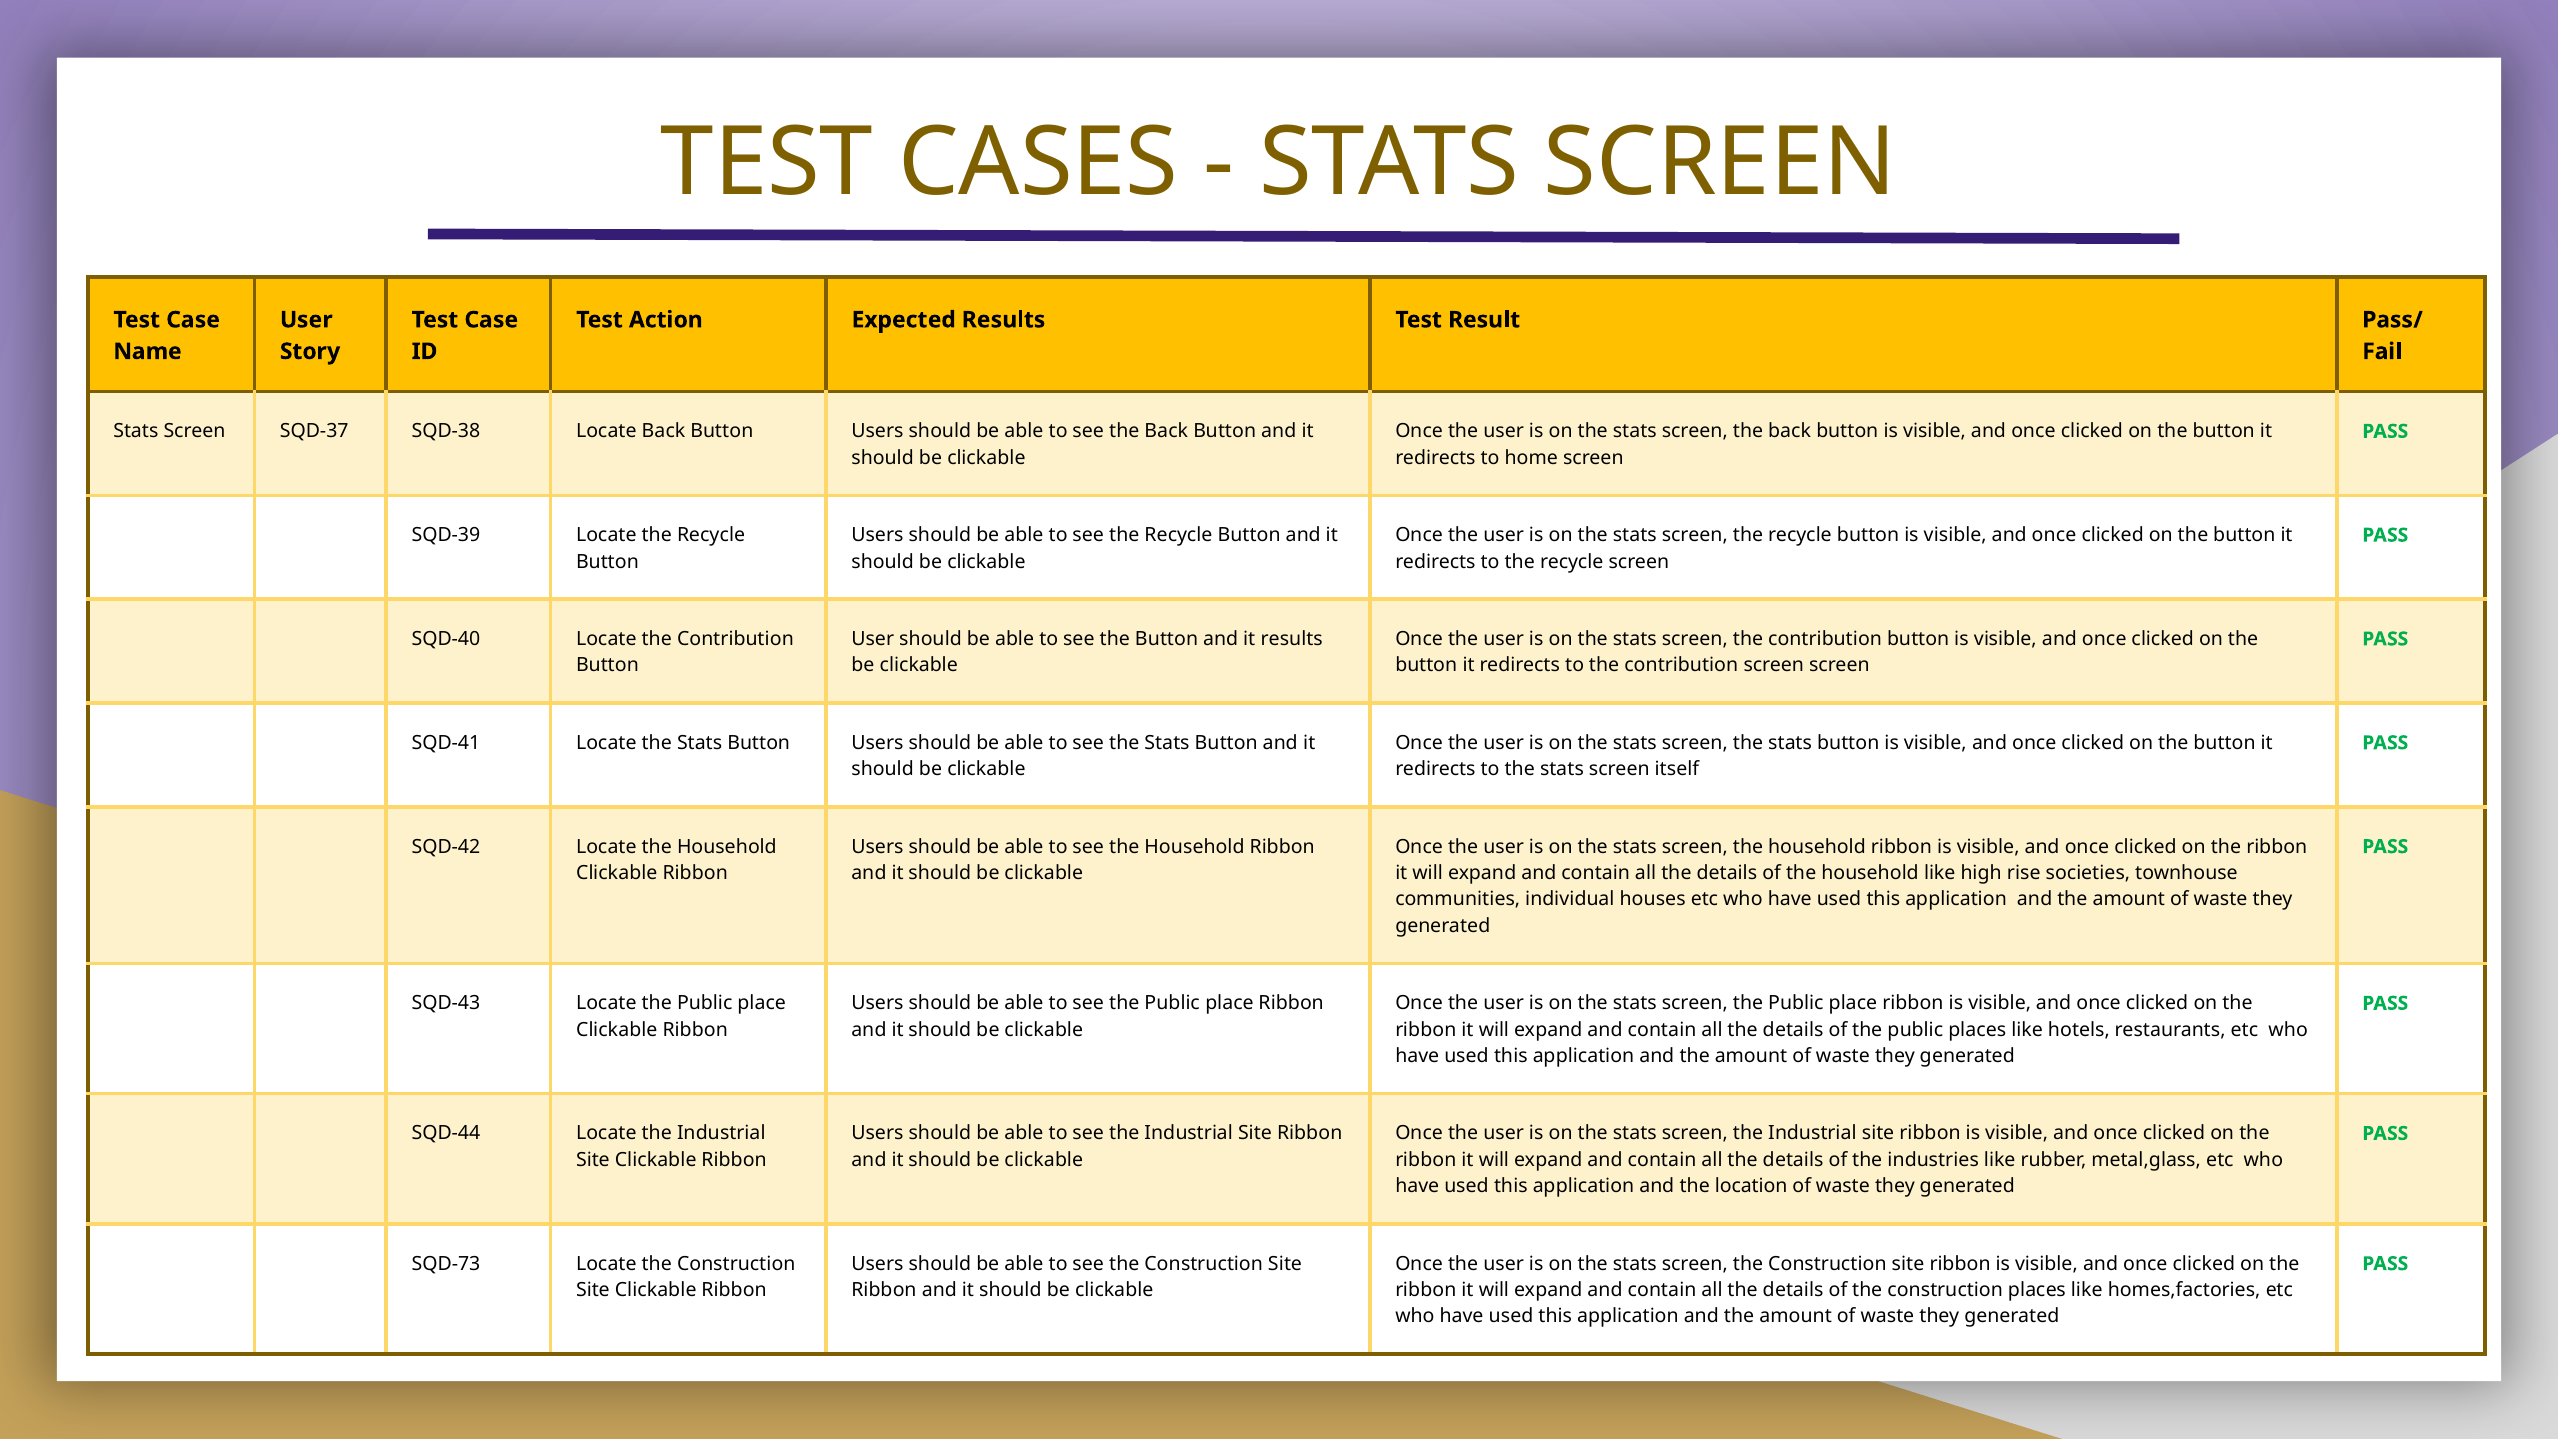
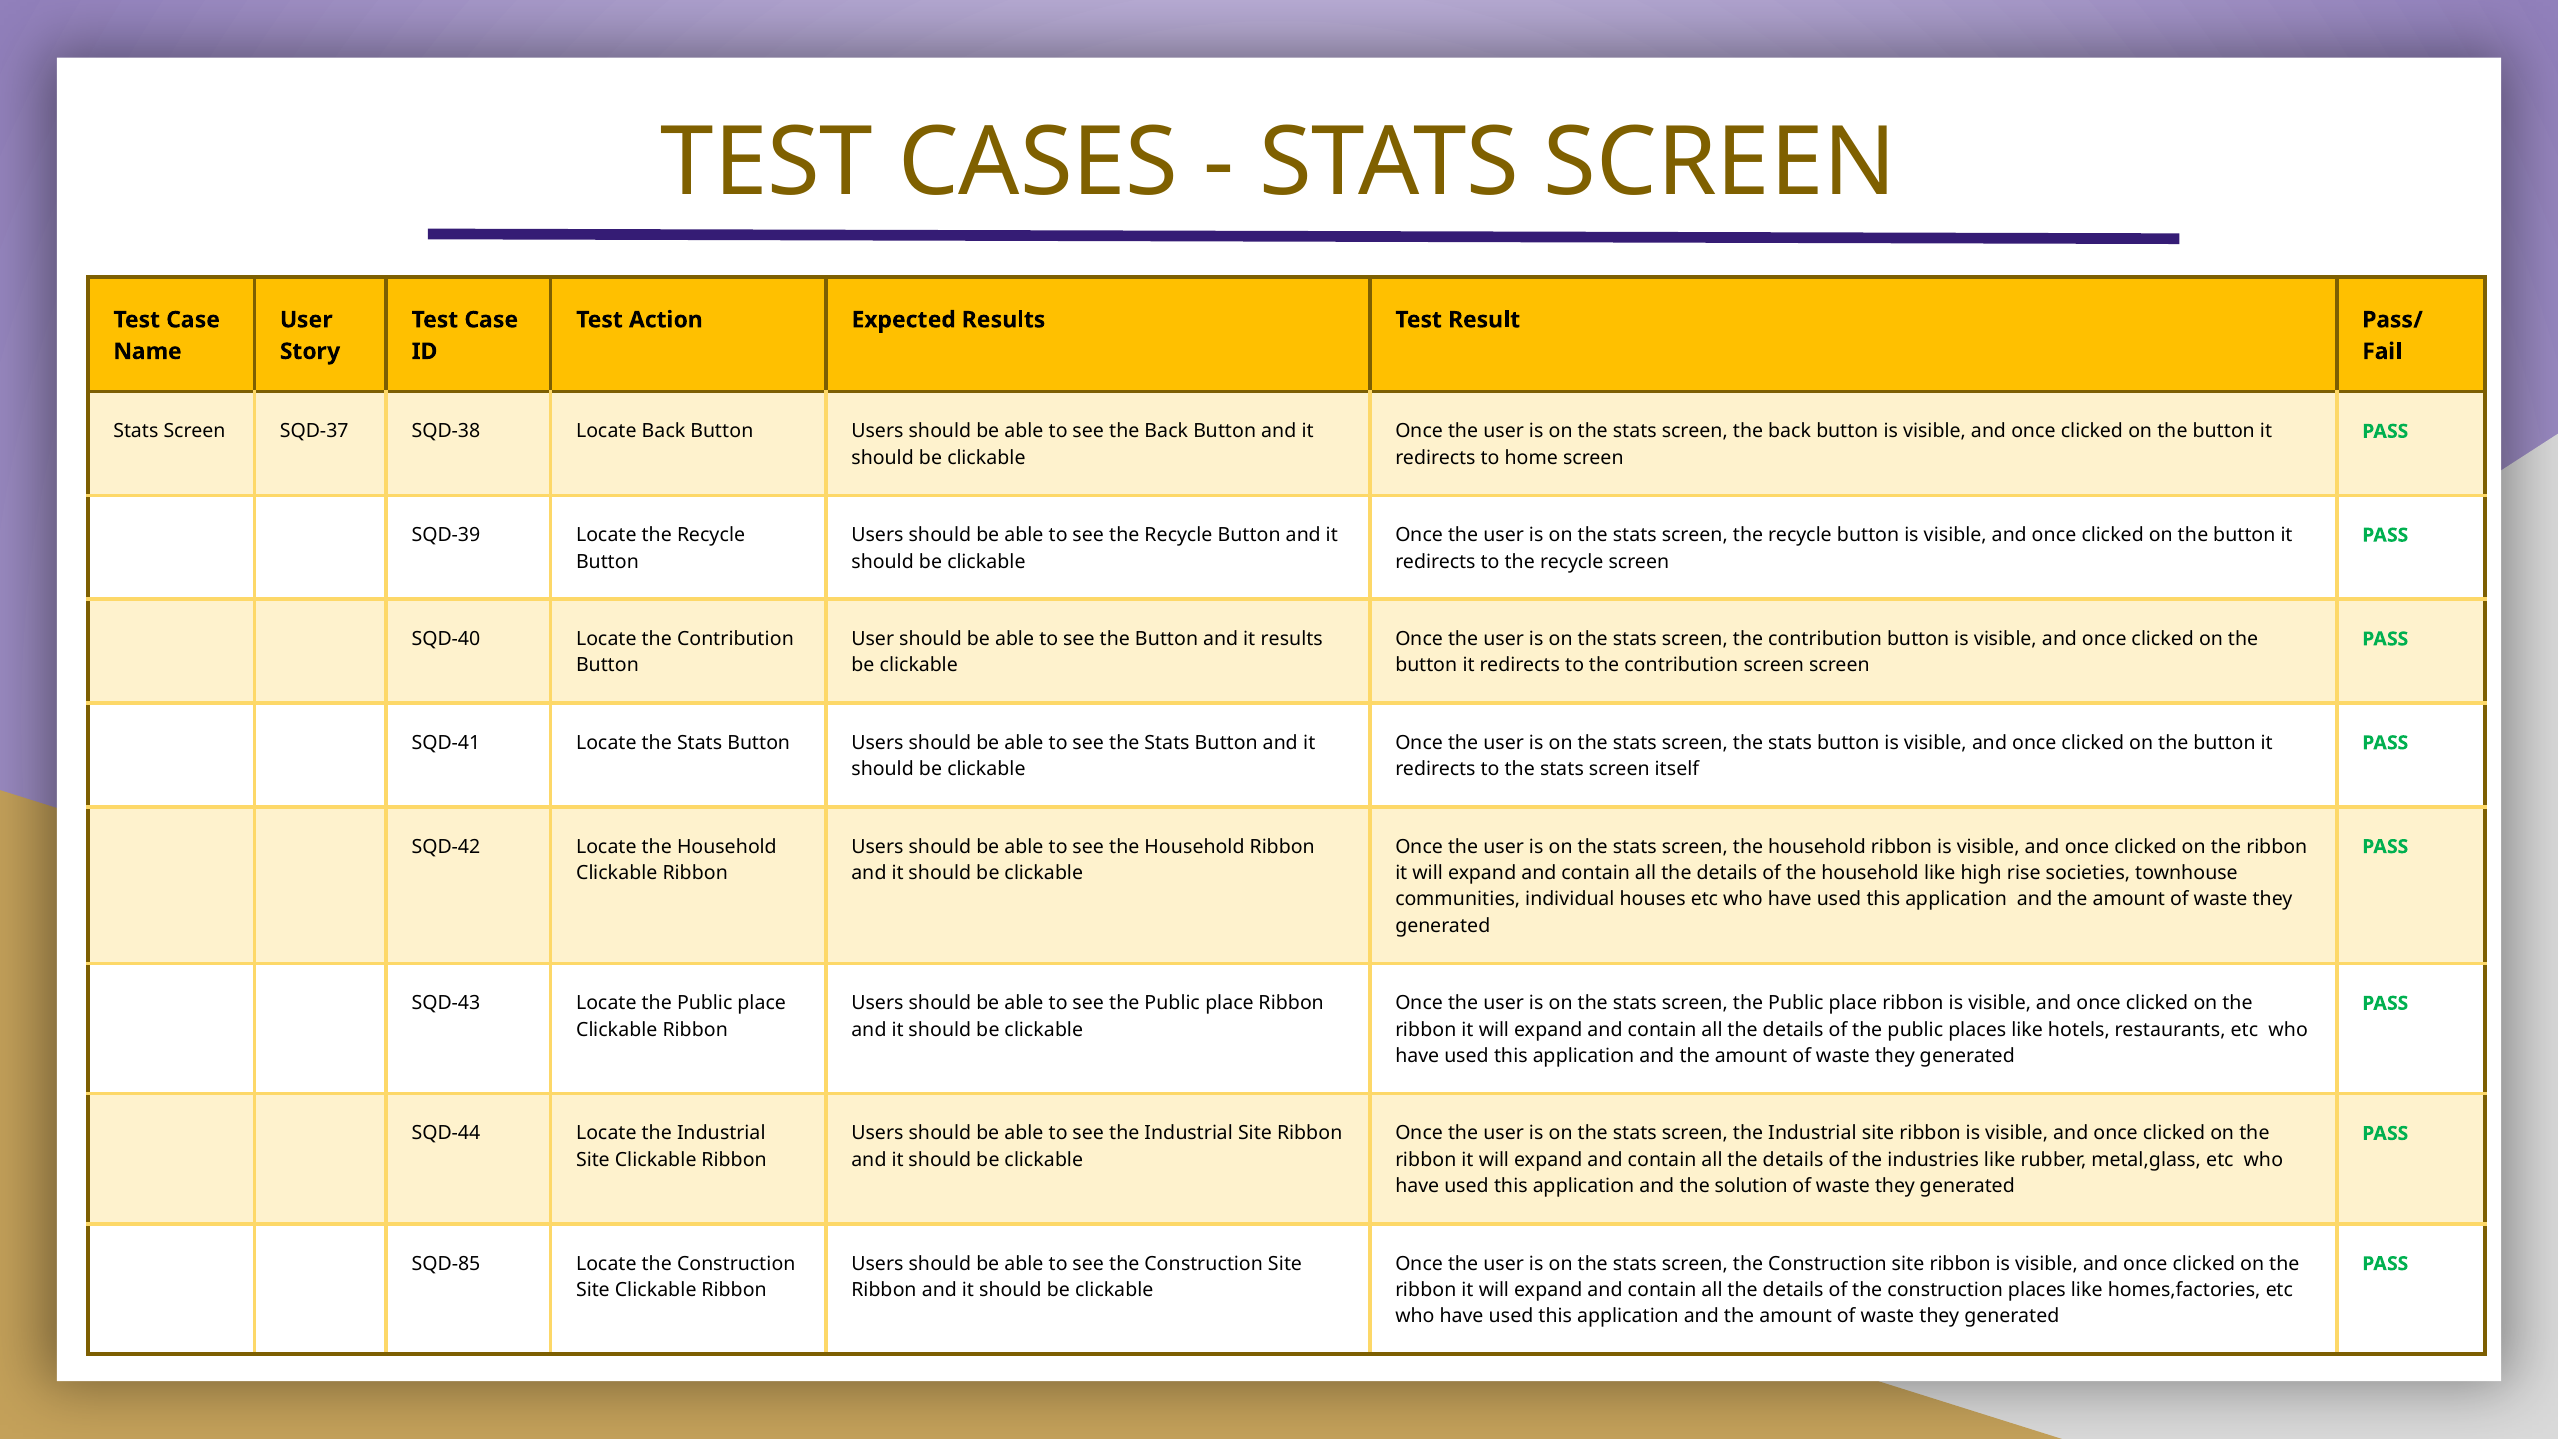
location: location -> solution
SQD-73: SQD-73 -> SQD-85
